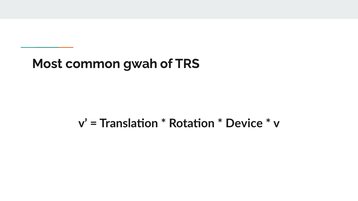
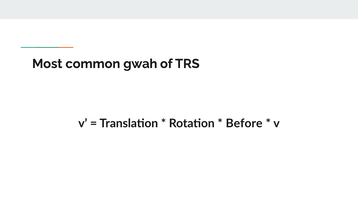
Device: Device -> Before
